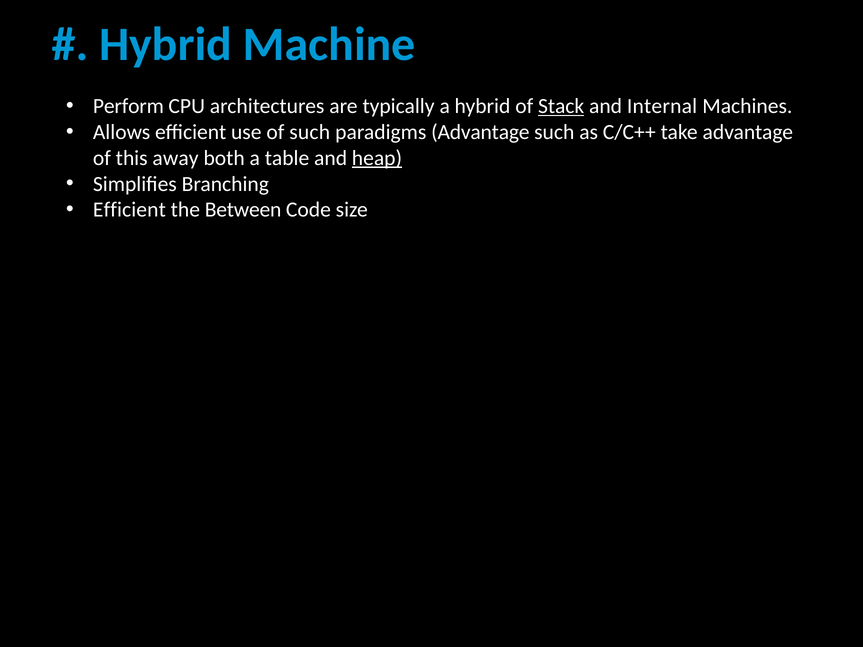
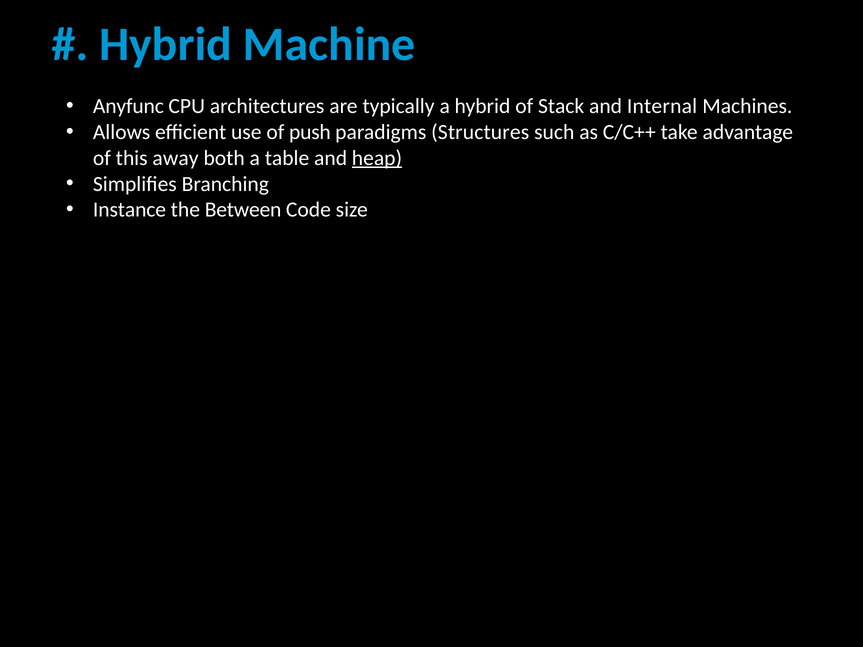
Perform: Perform -> Anyfunc
Stack underline: present -> none
of such: such -> push
paradigms Advantage: Advantage -> Structures
Efficient at (129, 210): Efficient -> Instance
